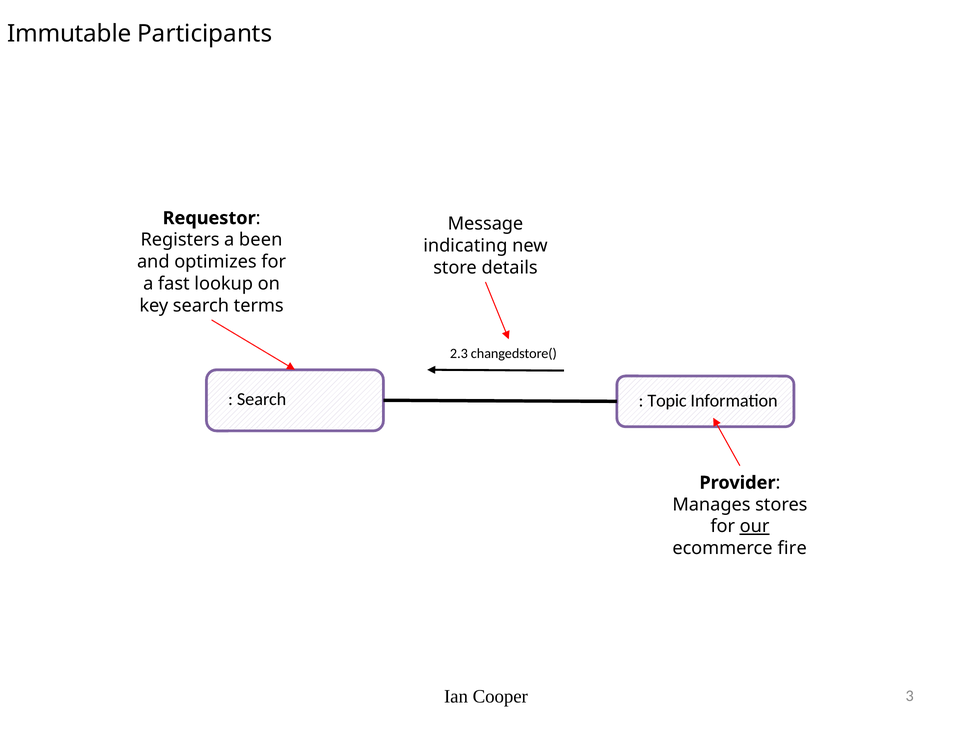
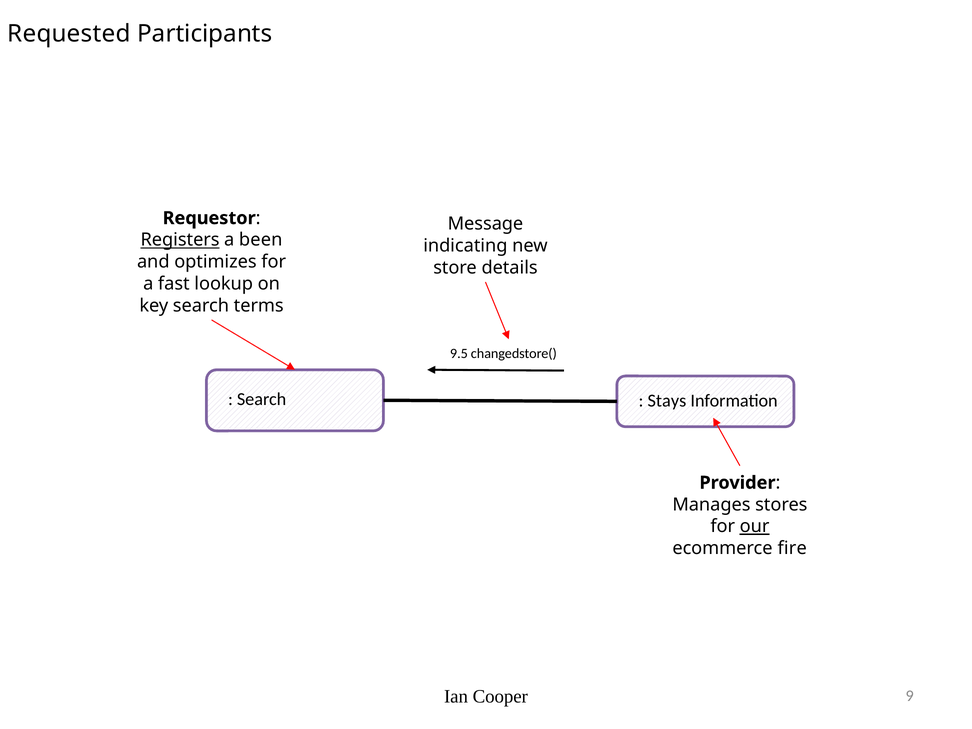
Immutable: Immutable -> Requested
Registers underline: none -> present
2.3: 2.3 -> 9.5
Topic: Topic -> Stays
3: 3 -> 9
